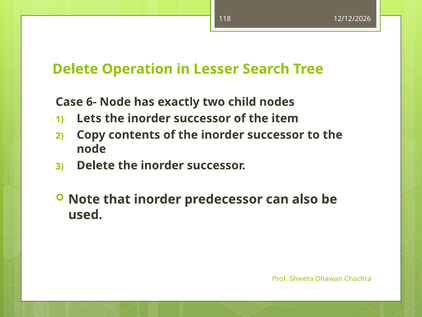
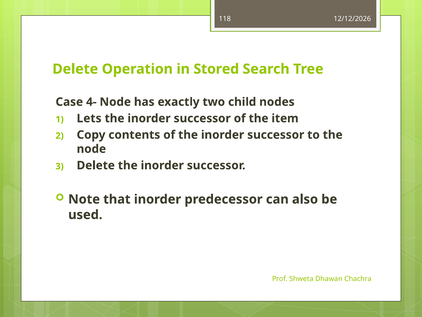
Lesser: Lesser -> Stored
6-: 6- -> 4-
